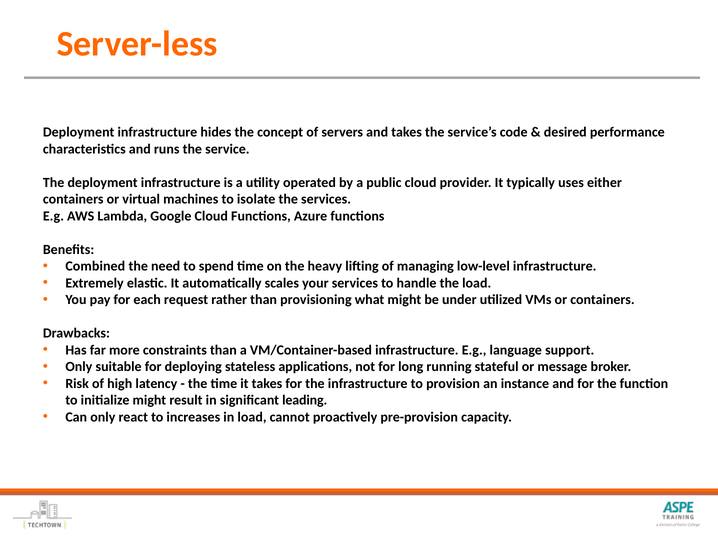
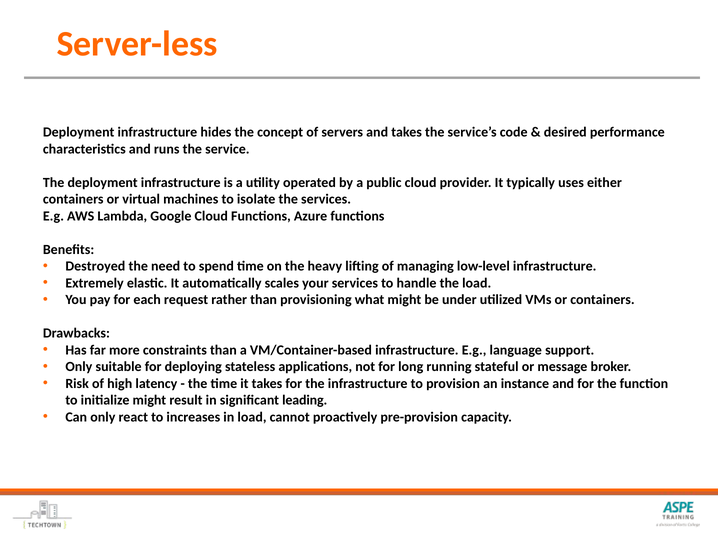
Combined: Combined -> Destroyed
